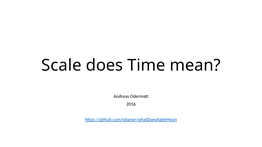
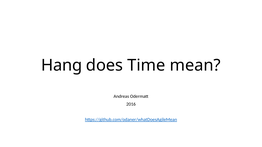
Scale: Scale -> Hang
